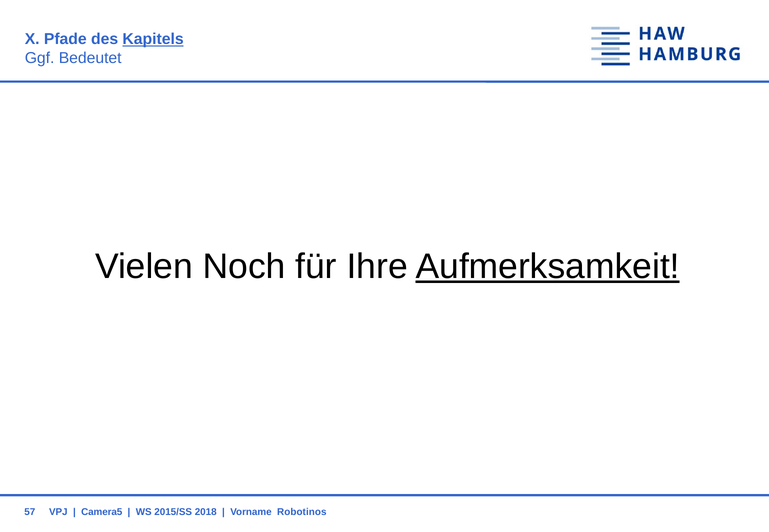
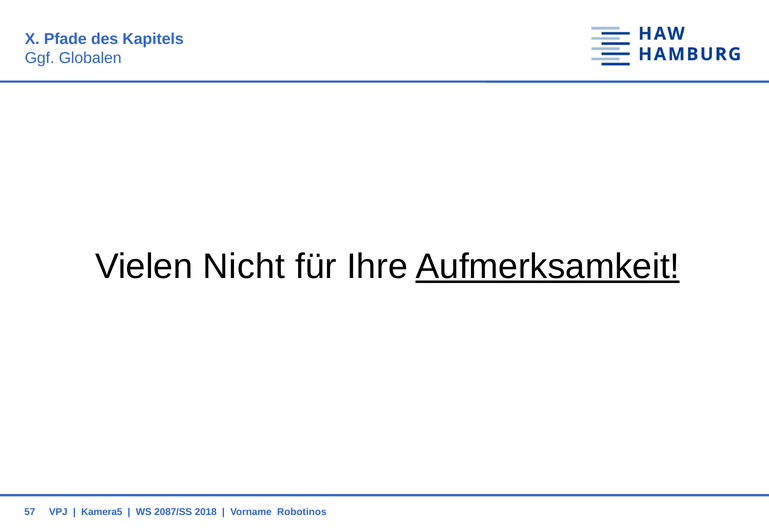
Kapitels underline: present -> none
Bedeutet: Bedeutet -> Globalen
Noch: Noch -> Nicht
Camera5: Camera5 -> Kamera5
2015/SS: 2015/SS -> 2087/SS
